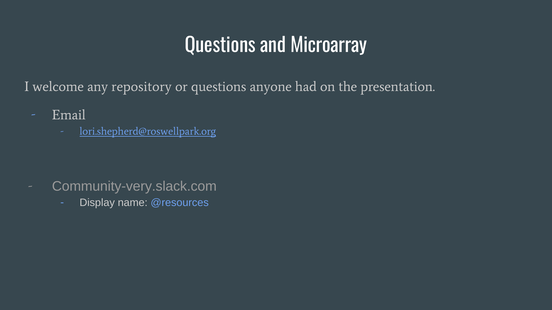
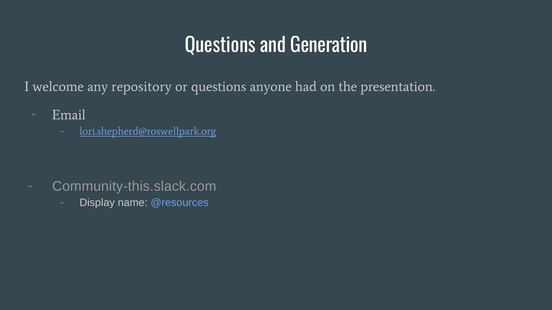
Microarray: Microarray -> Generation
Community-very.slack.com: Community-very.slack.com -> Community-this.slack.com
